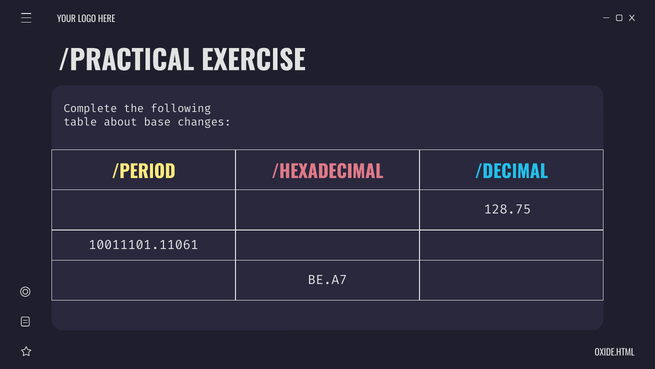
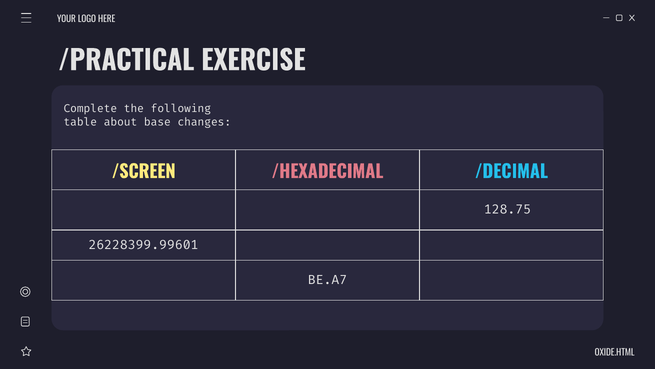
/PERIOD: /PERIOD -> /SCREEN
10011101.11061: 10011101.11061 -> 26228399.99601
